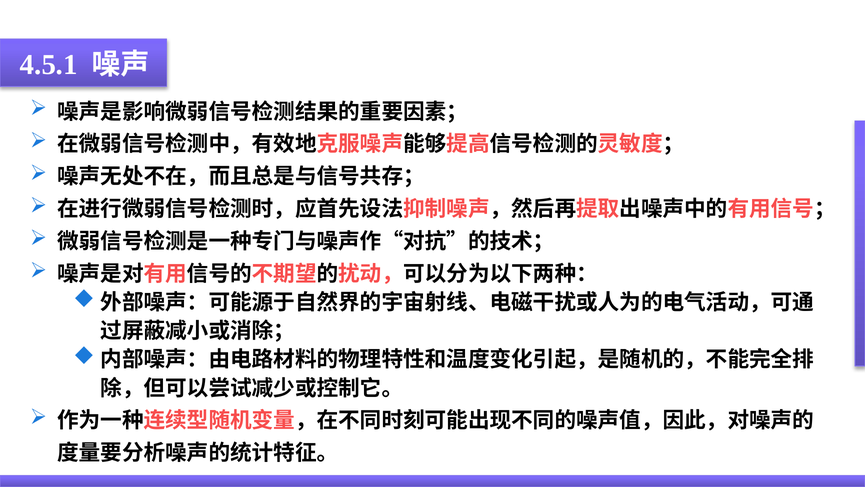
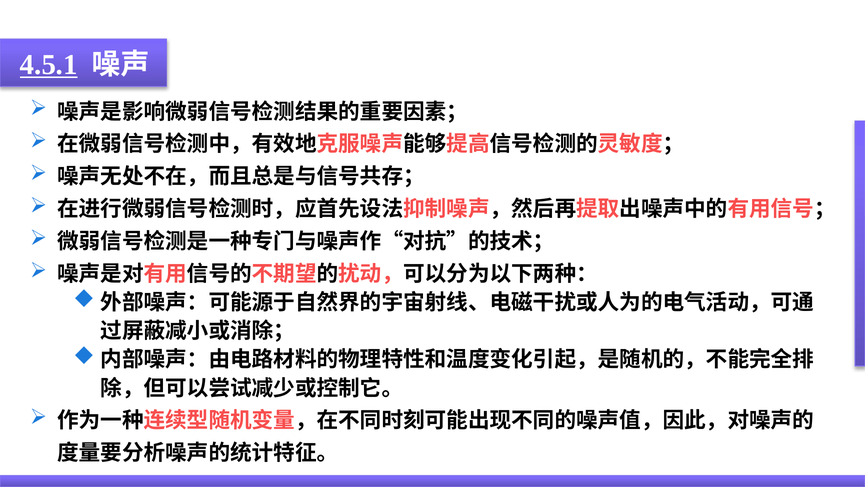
4.5.1 underline: none -> present
